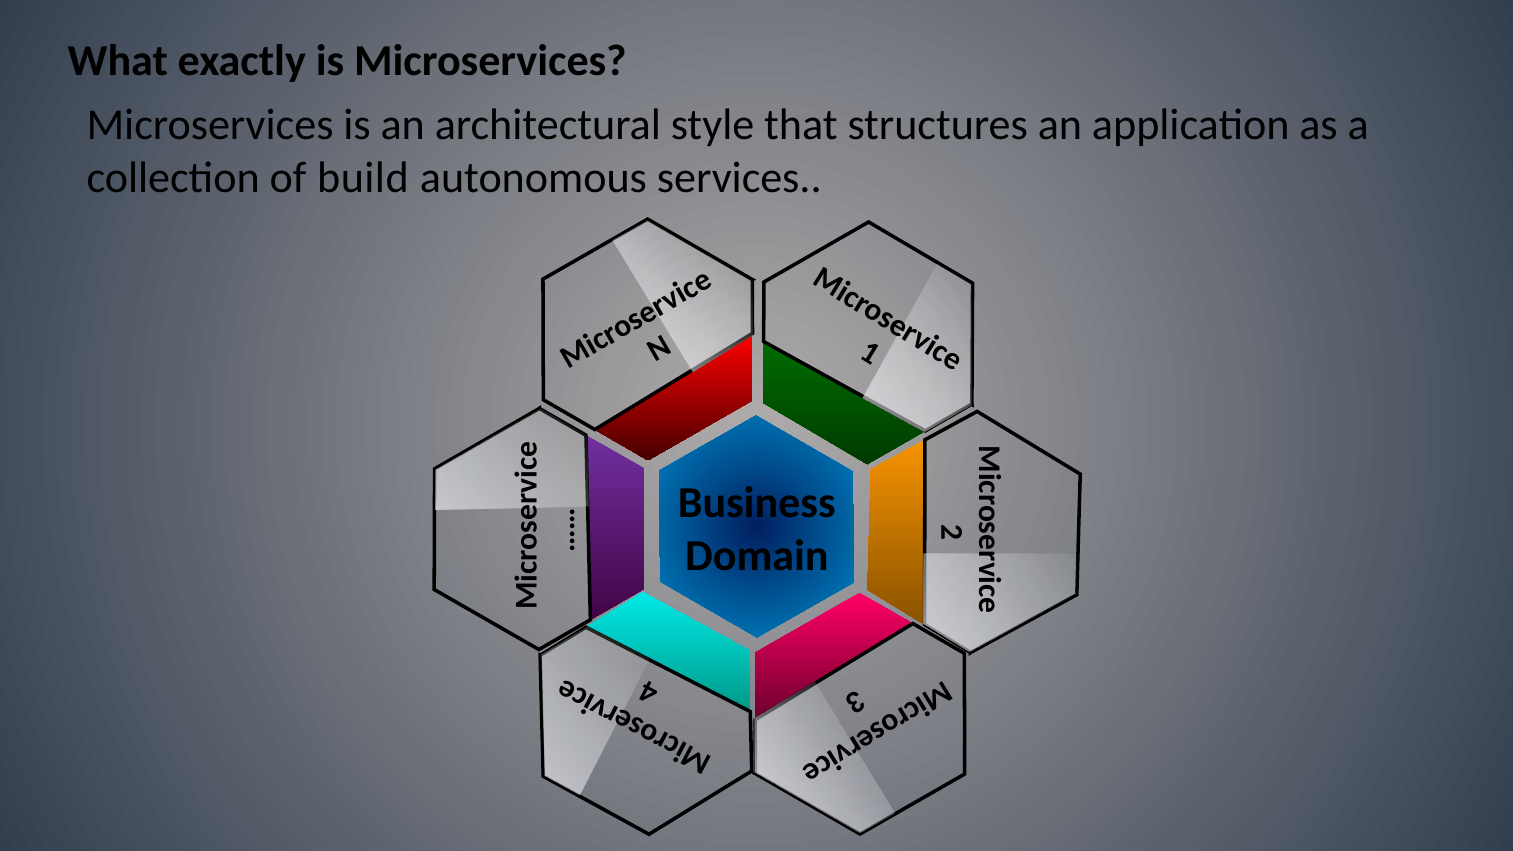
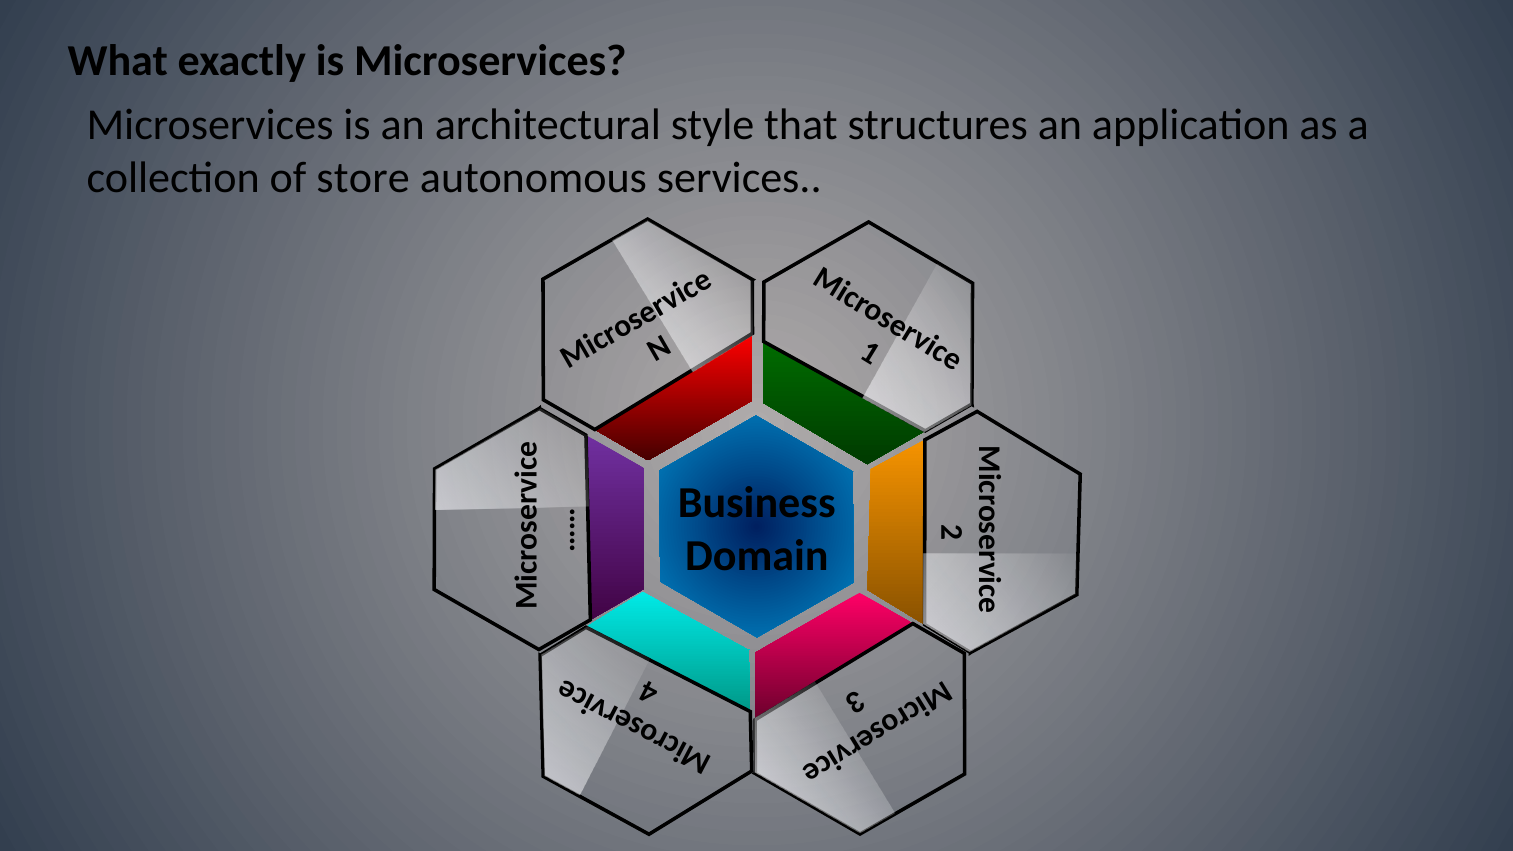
build: build -> store
